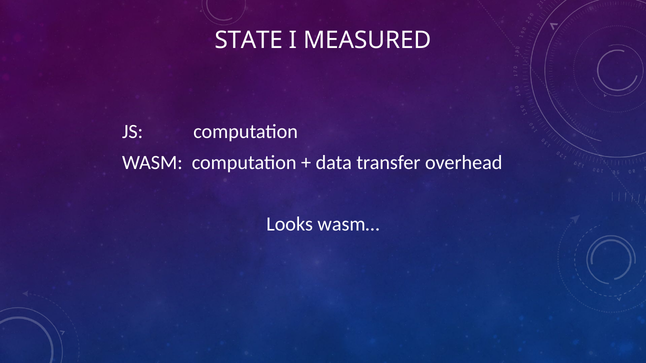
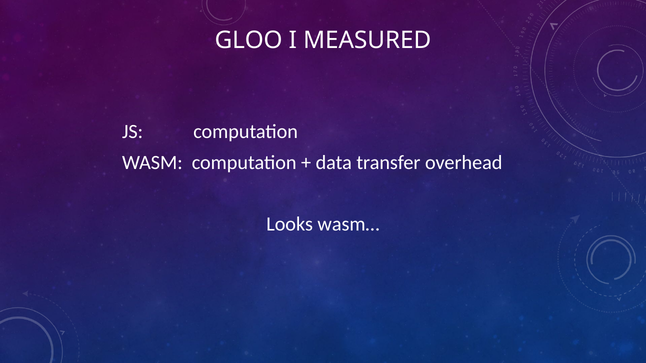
STATE: STATE -> GLOO
